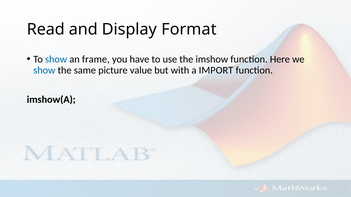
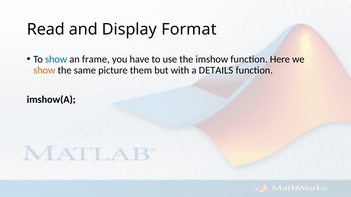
show at (44, 70) colour: blue -> orange
value: value -> them
IMPORT: IMPORT -> DETAILS
